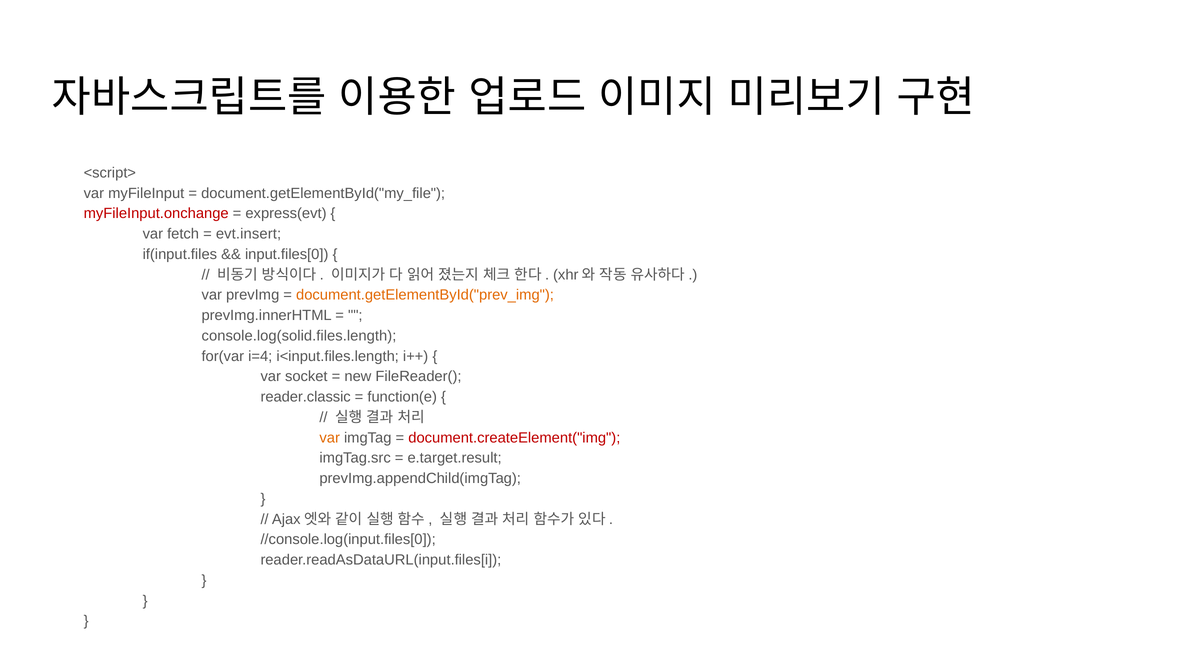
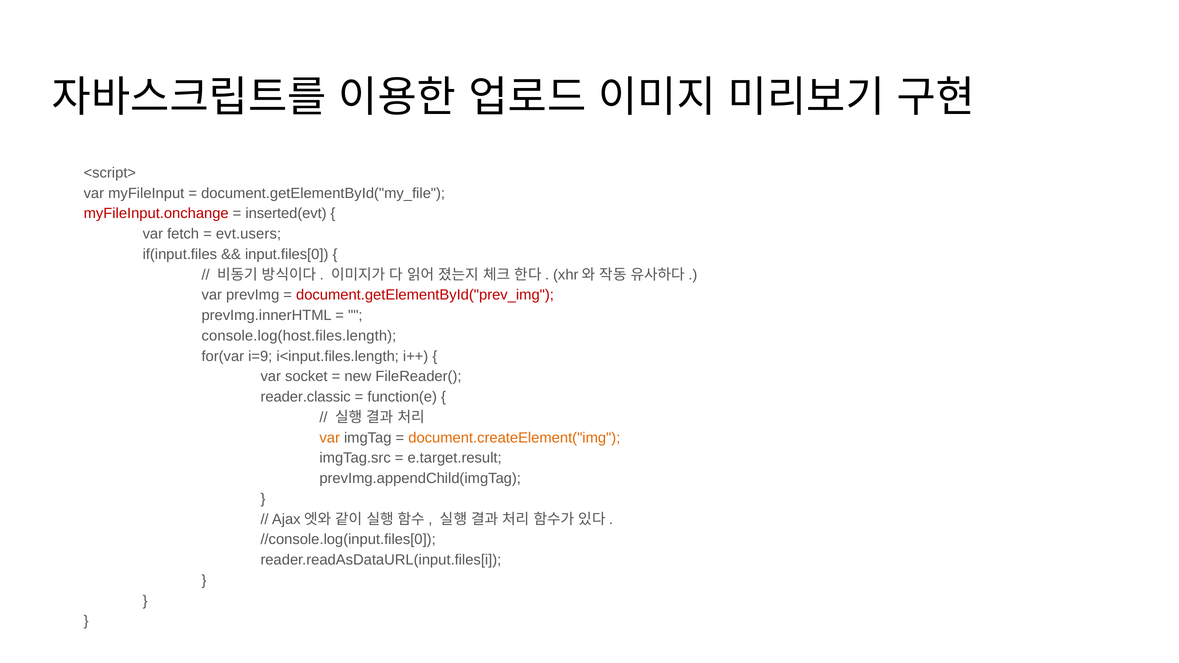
express(evt: express(evt -> inserted(evt
evt.insert: evt.insert -> evt.users
document.getElementById("prev_img colour: orange -> red
console.log(solid.files.length: console.log(solid.files.length -> console.log(host.files.length
i=4: i=4 -> i=9
document.createElement("img colour: red -> orange
